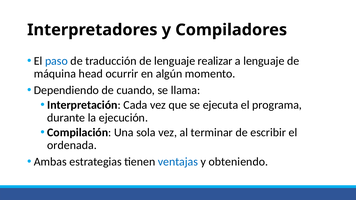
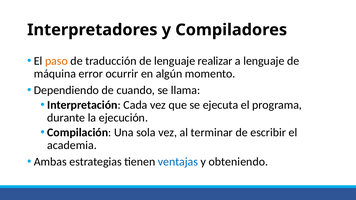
paso colour: blue -> orange
head: head -> error
ordenada: ordenada -> academia
